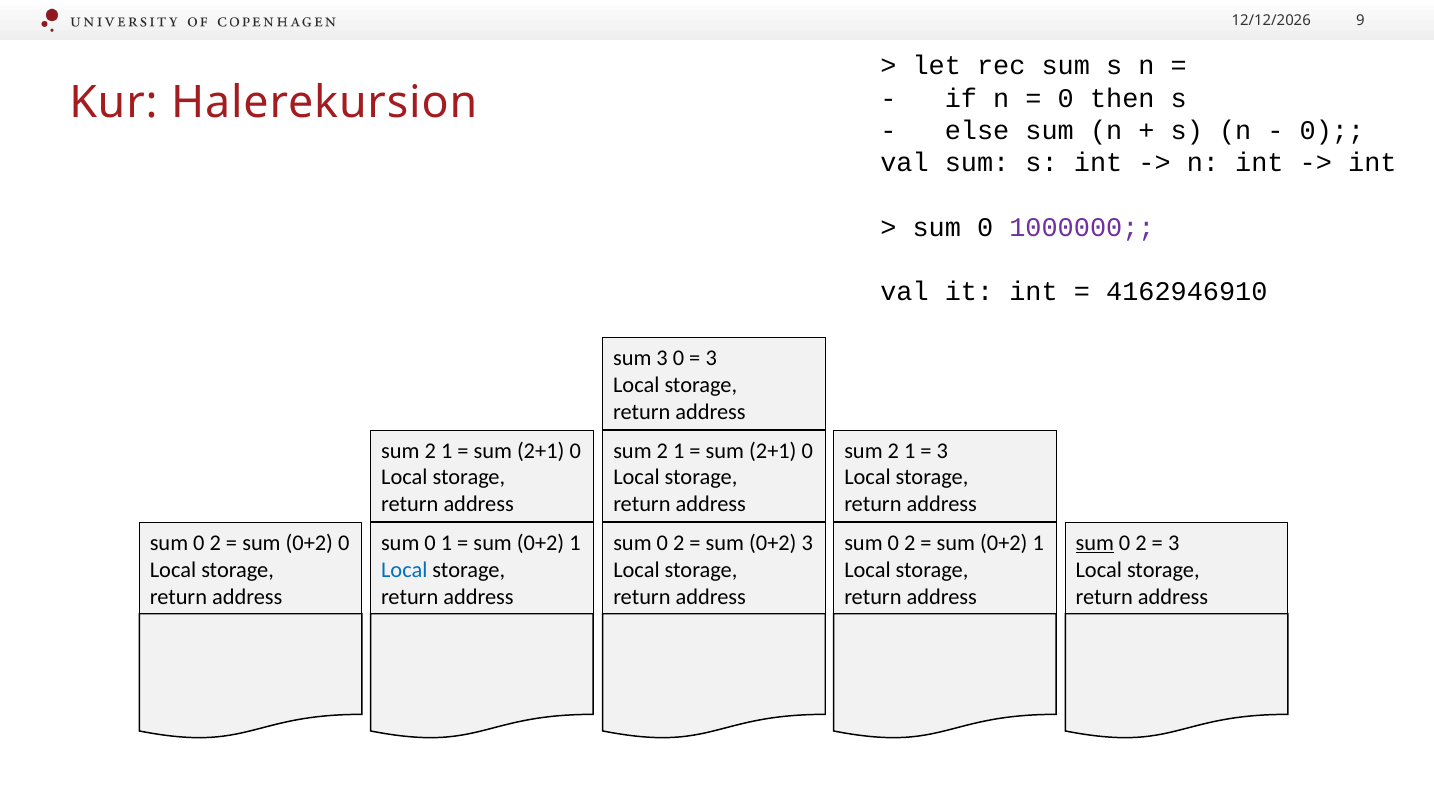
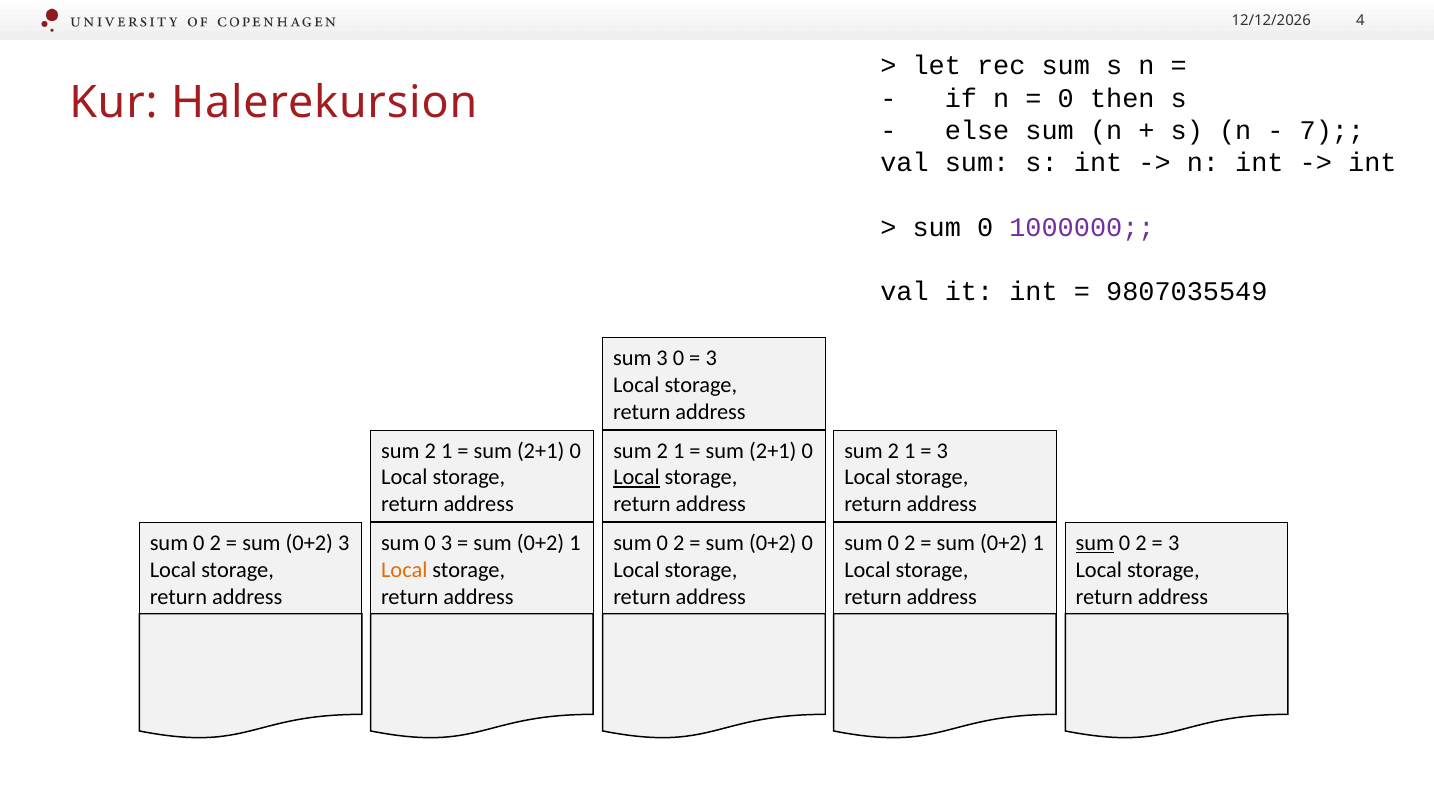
9: 9 -> 4
0 at (1332, 131): 0 -> 7
4162946910: 4162946910 -> 9807035549
Local at (637, 477) underline: none -> present
0+2 0: 0 -> 3
0 1: 1 -> 3
0+2 3: 3 -> 0
Local at (404, 570) colour: blue -> orange
